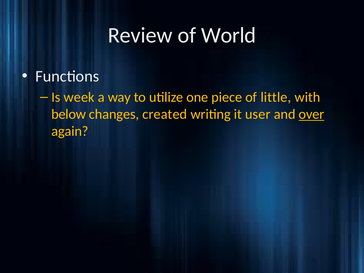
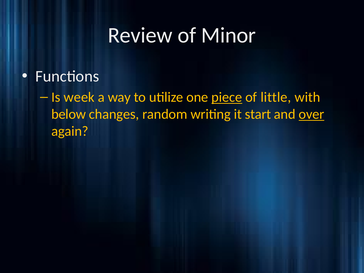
World: World -> Minor
piece underline: none -> present
created: created -> random
user: user -> start
